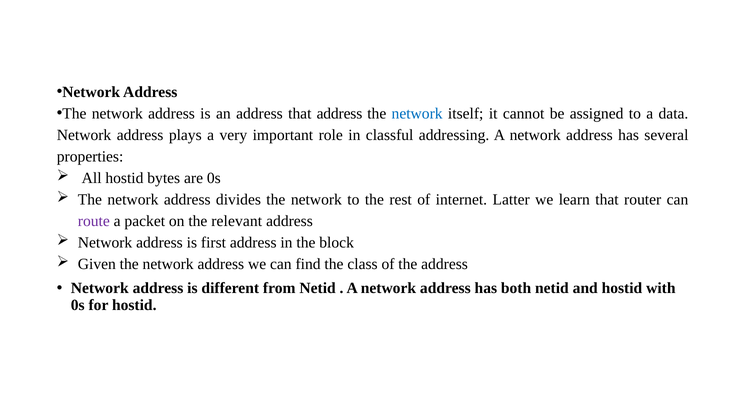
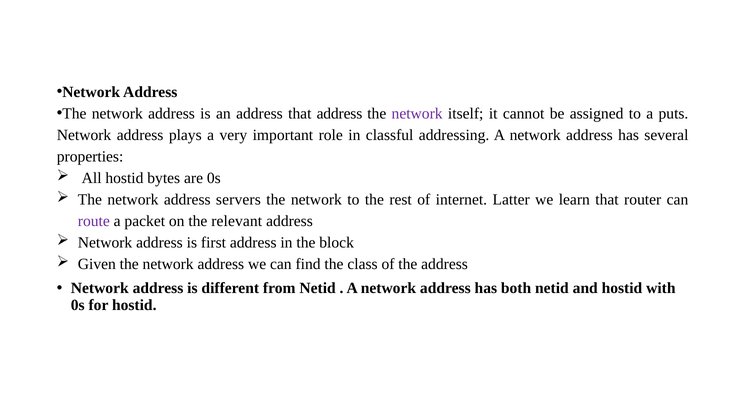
network at (417, 113) colour: blue -> purple
data: data -> puts
divides: divides -> servers
